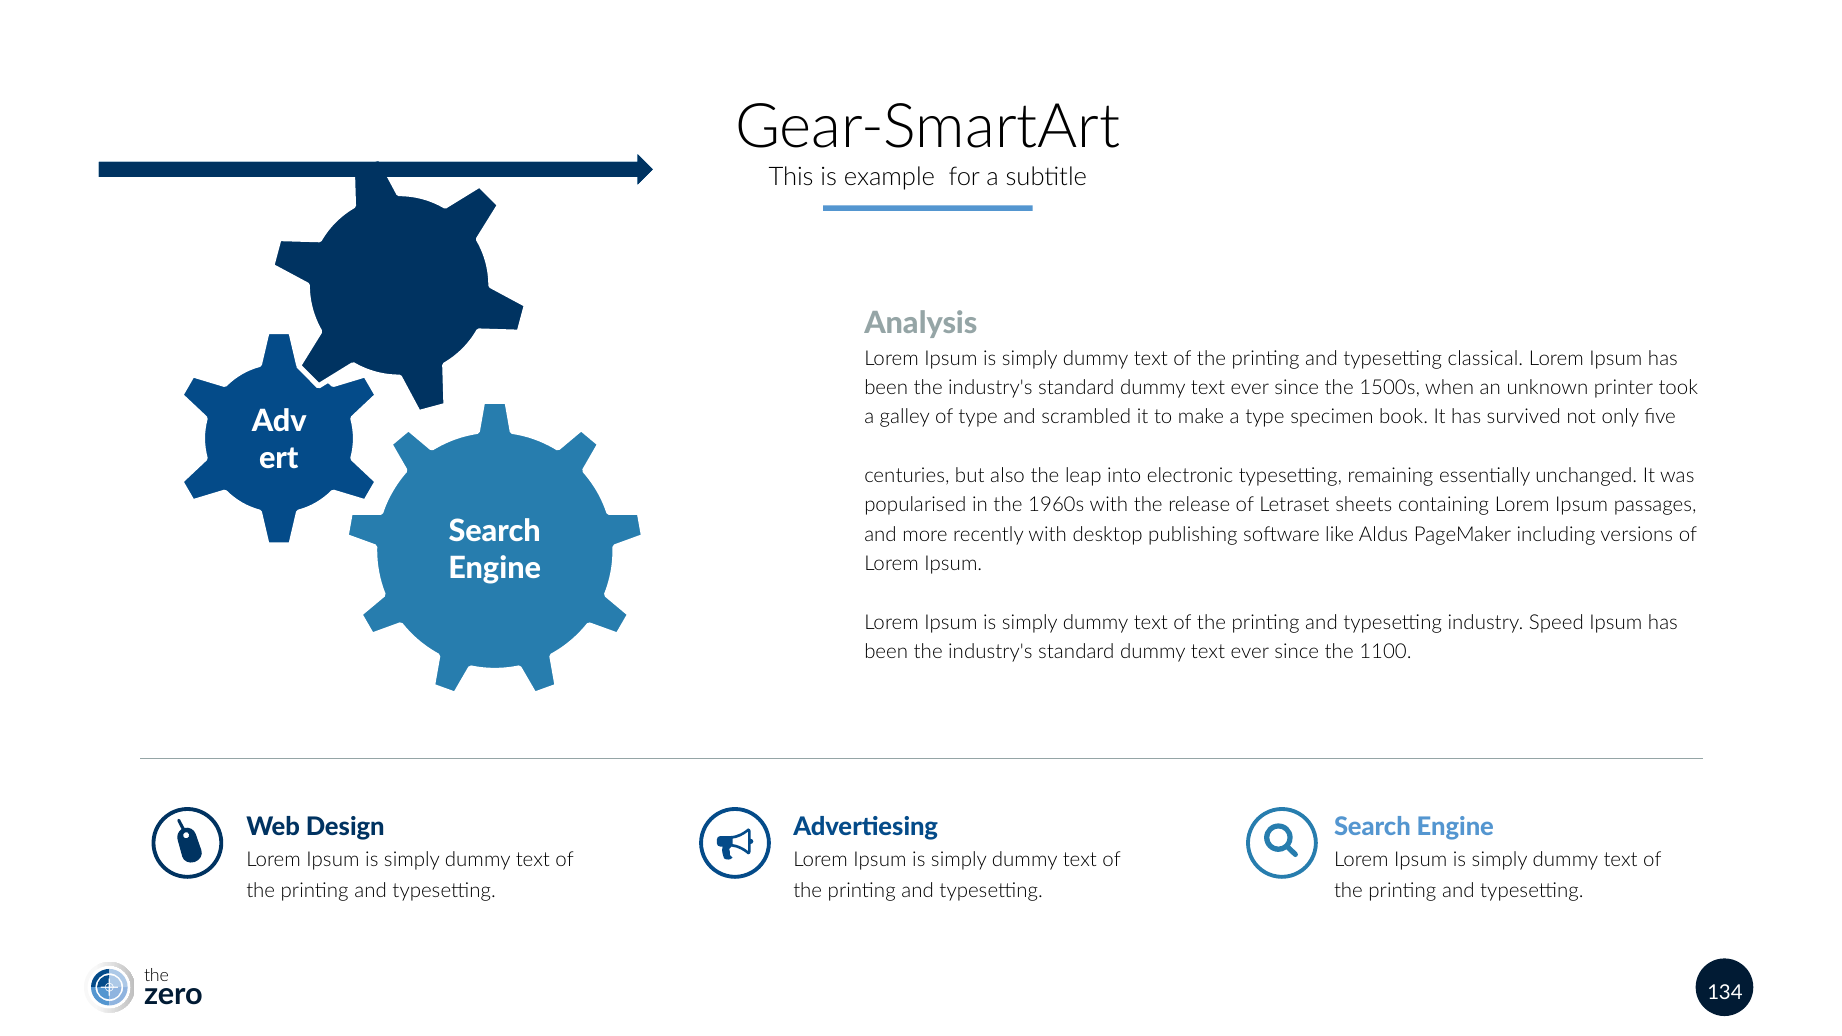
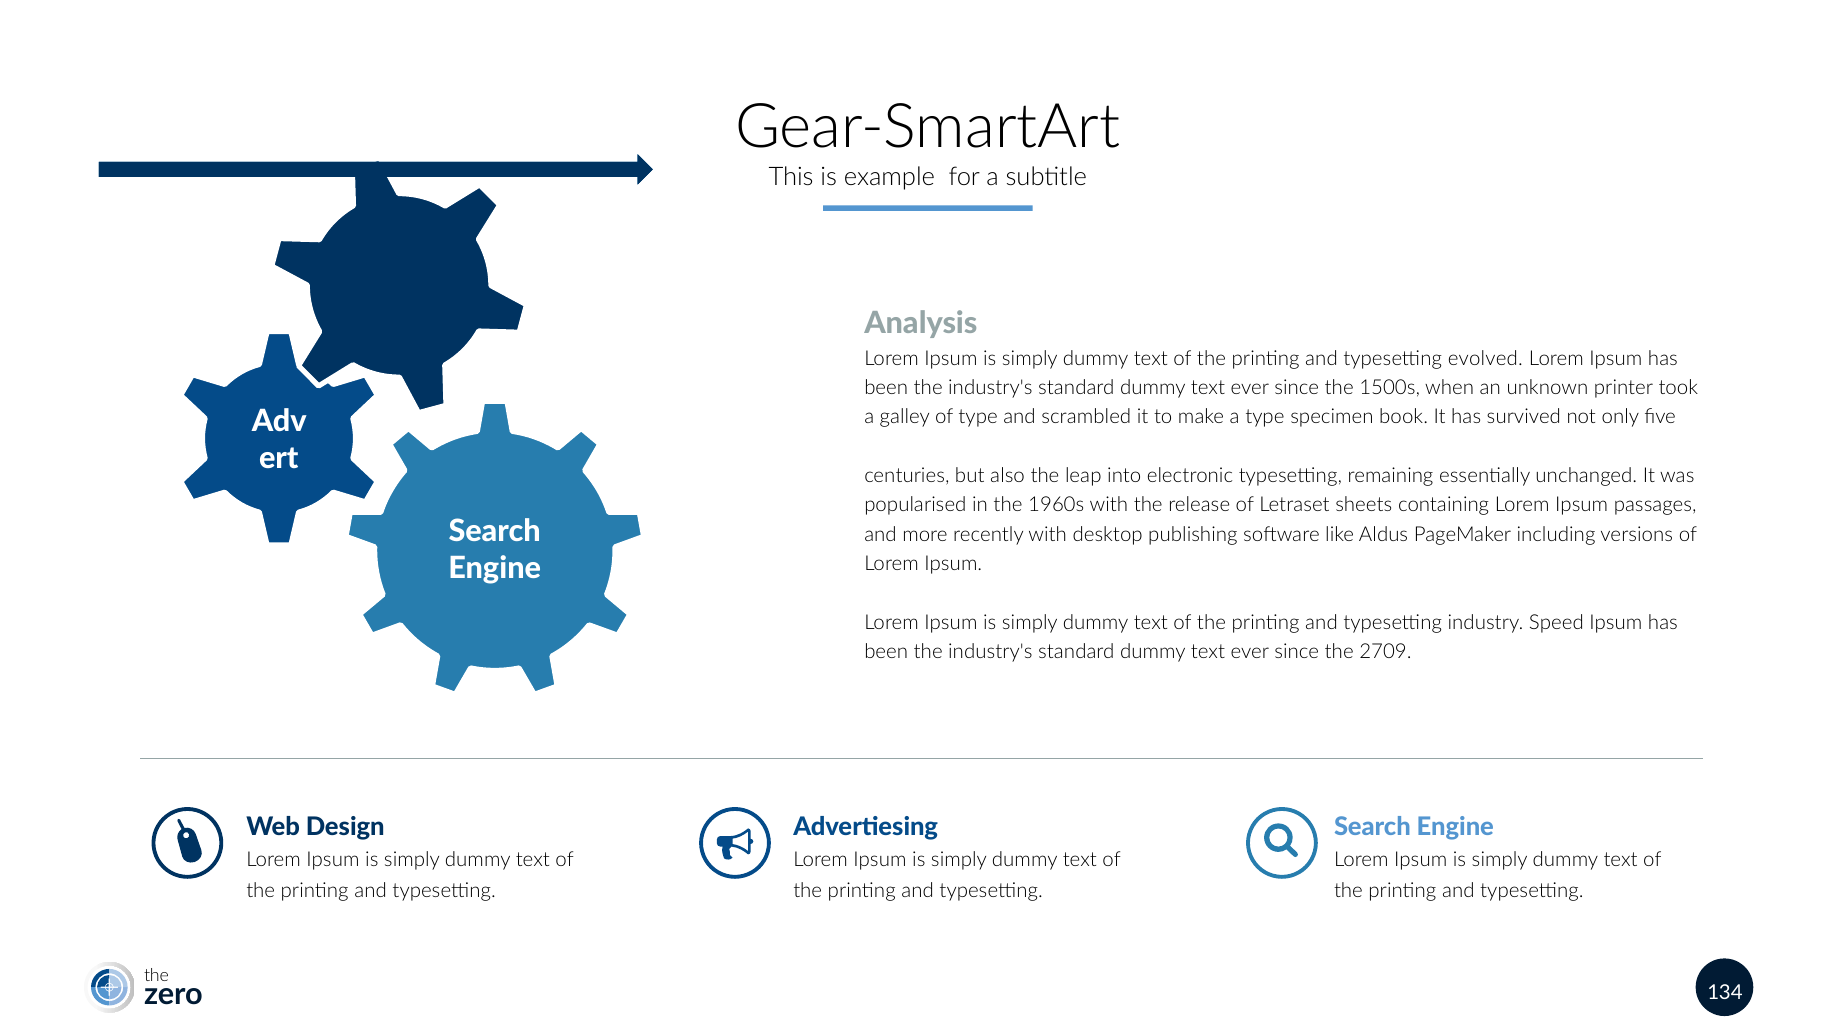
classical: classical -> evolved
1100: 1100 -> 2709
